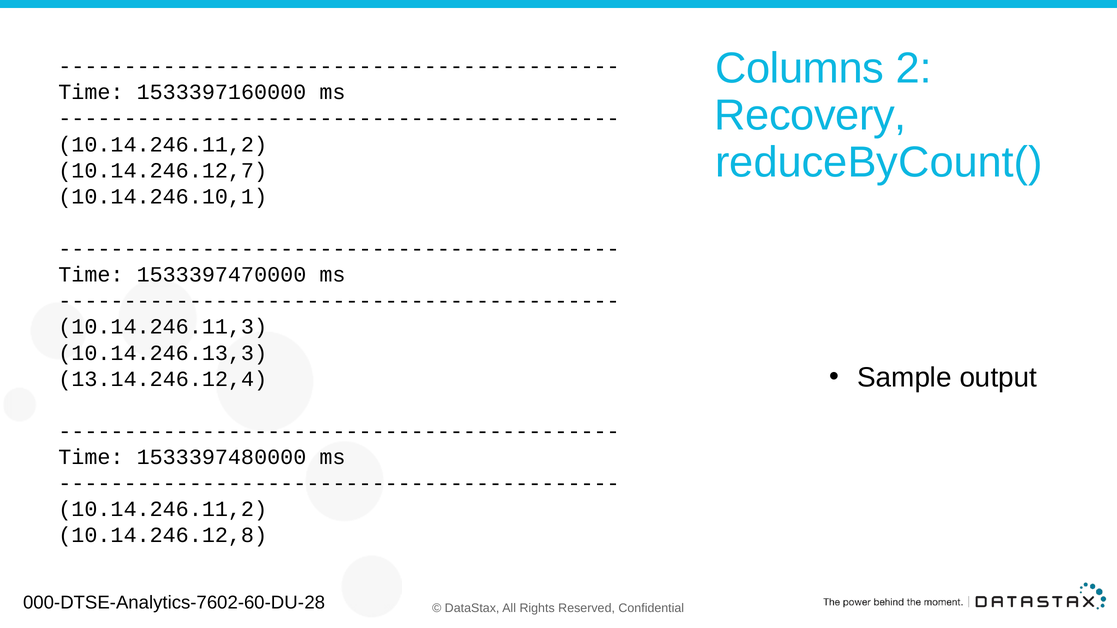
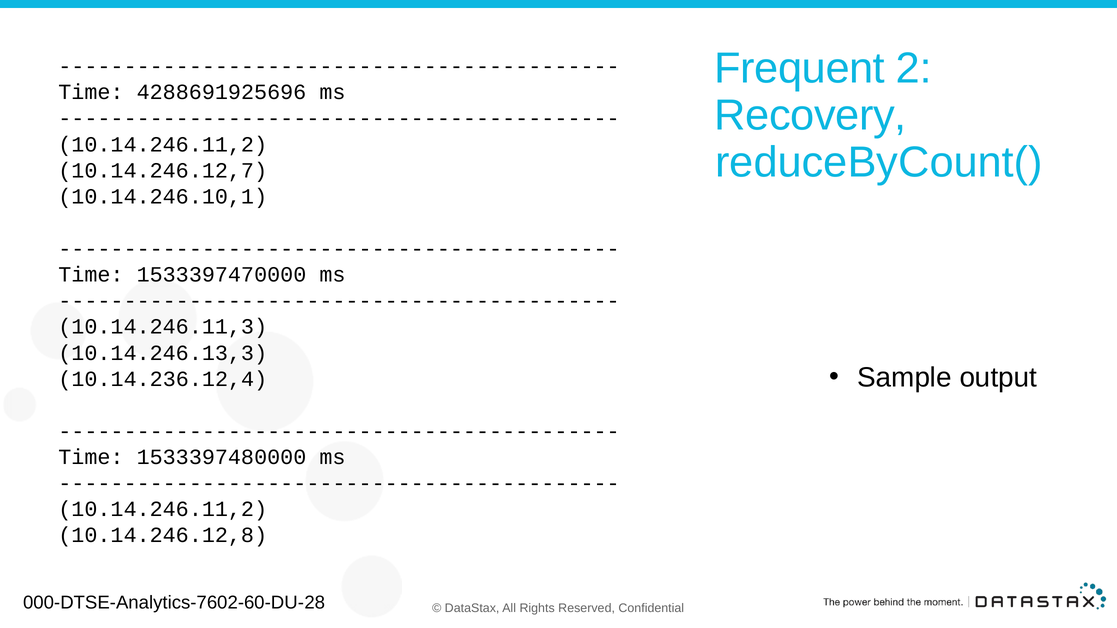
Columns: Columns -> Frequent
1533397160000: 1533397160000 -> 4288691925696
13.14.246.12,4: 13.14.246.12,4 -> 10.14.236.12,4
